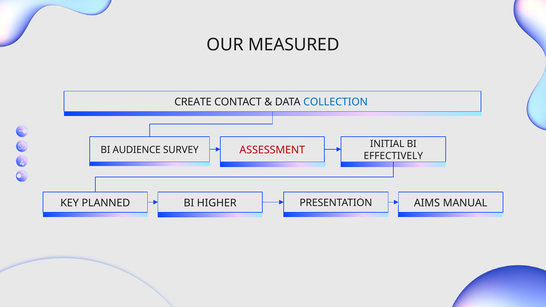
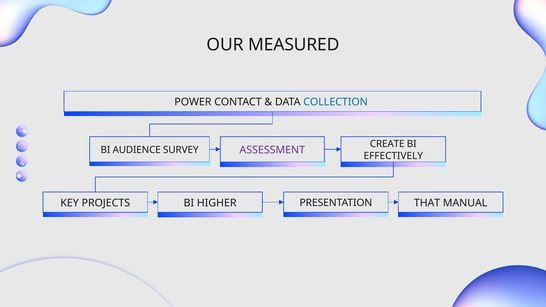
CREATE: CREATE -> POWER
INITIAL: INITIAL -> CREATE
ASSESSMENT colour: red -> purple
PLANNED: PLANNED -> PROJECTS
AIMS: AIMS -> THAT
